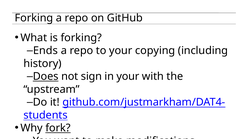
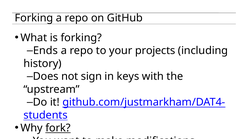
copying: copying -> projects
Does underline: present -> none
in your: your -> keys
